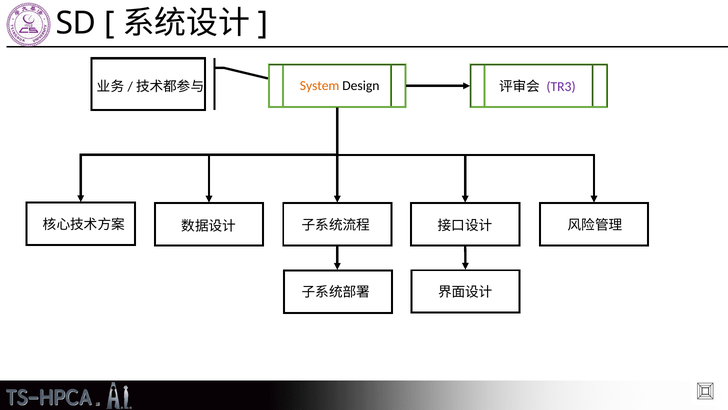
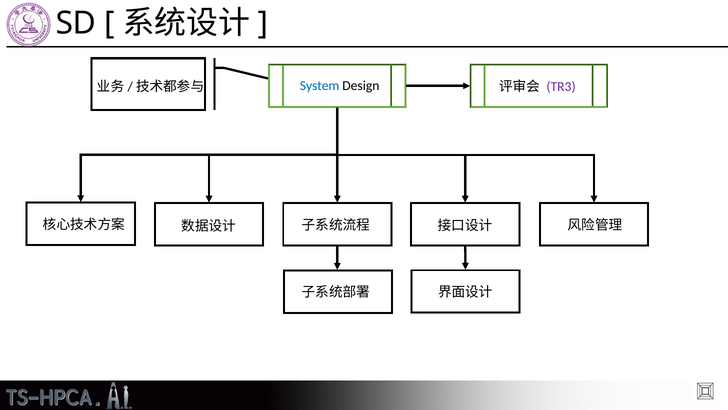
System colour: orange -> blue
